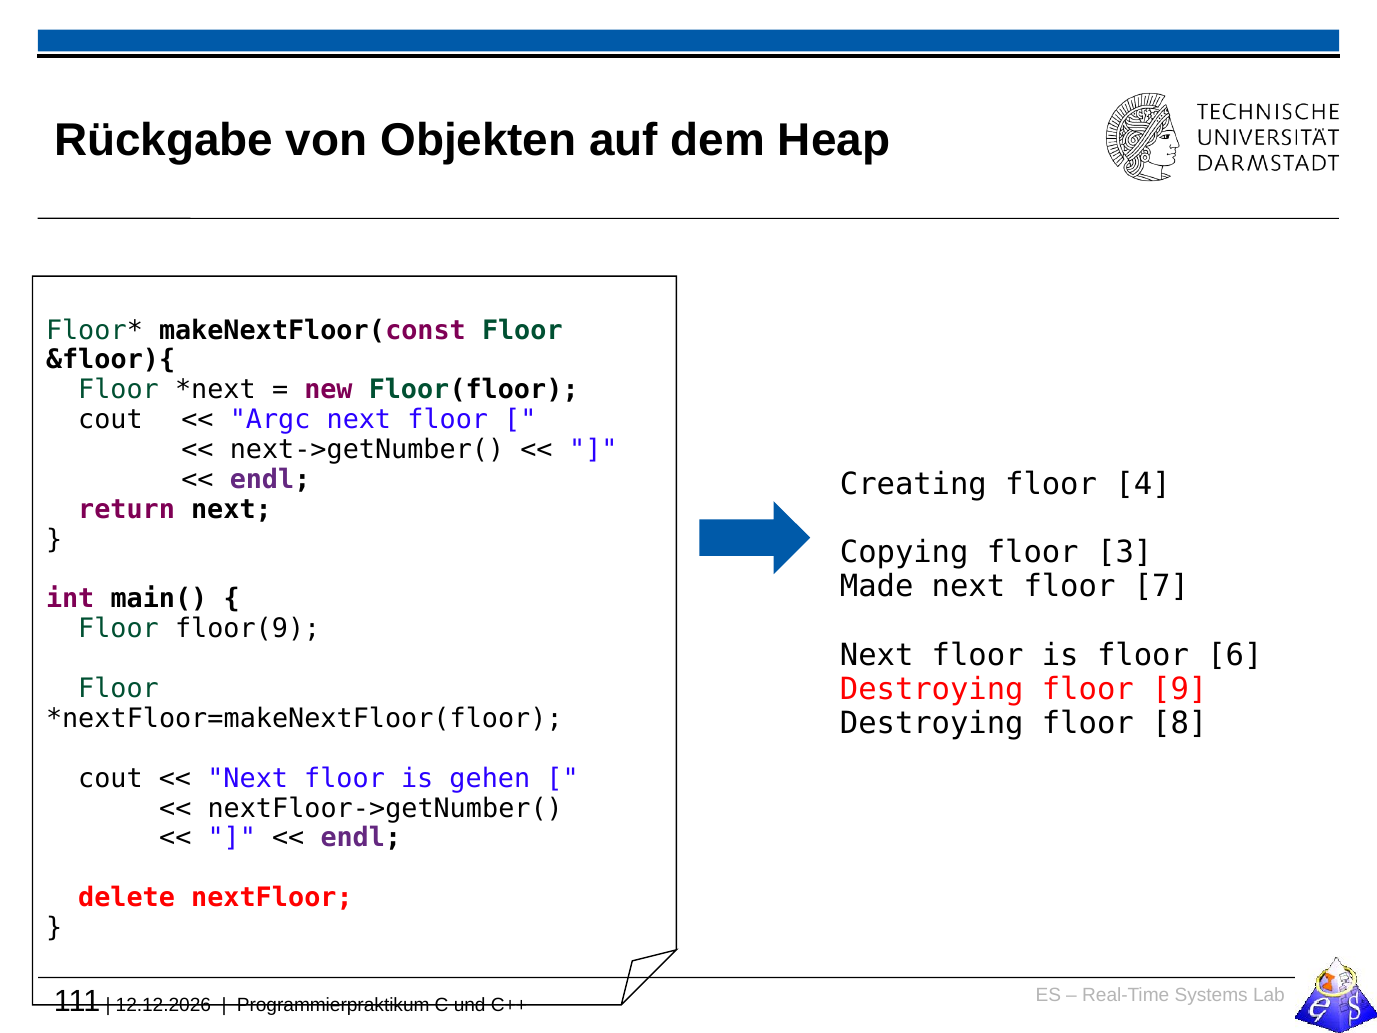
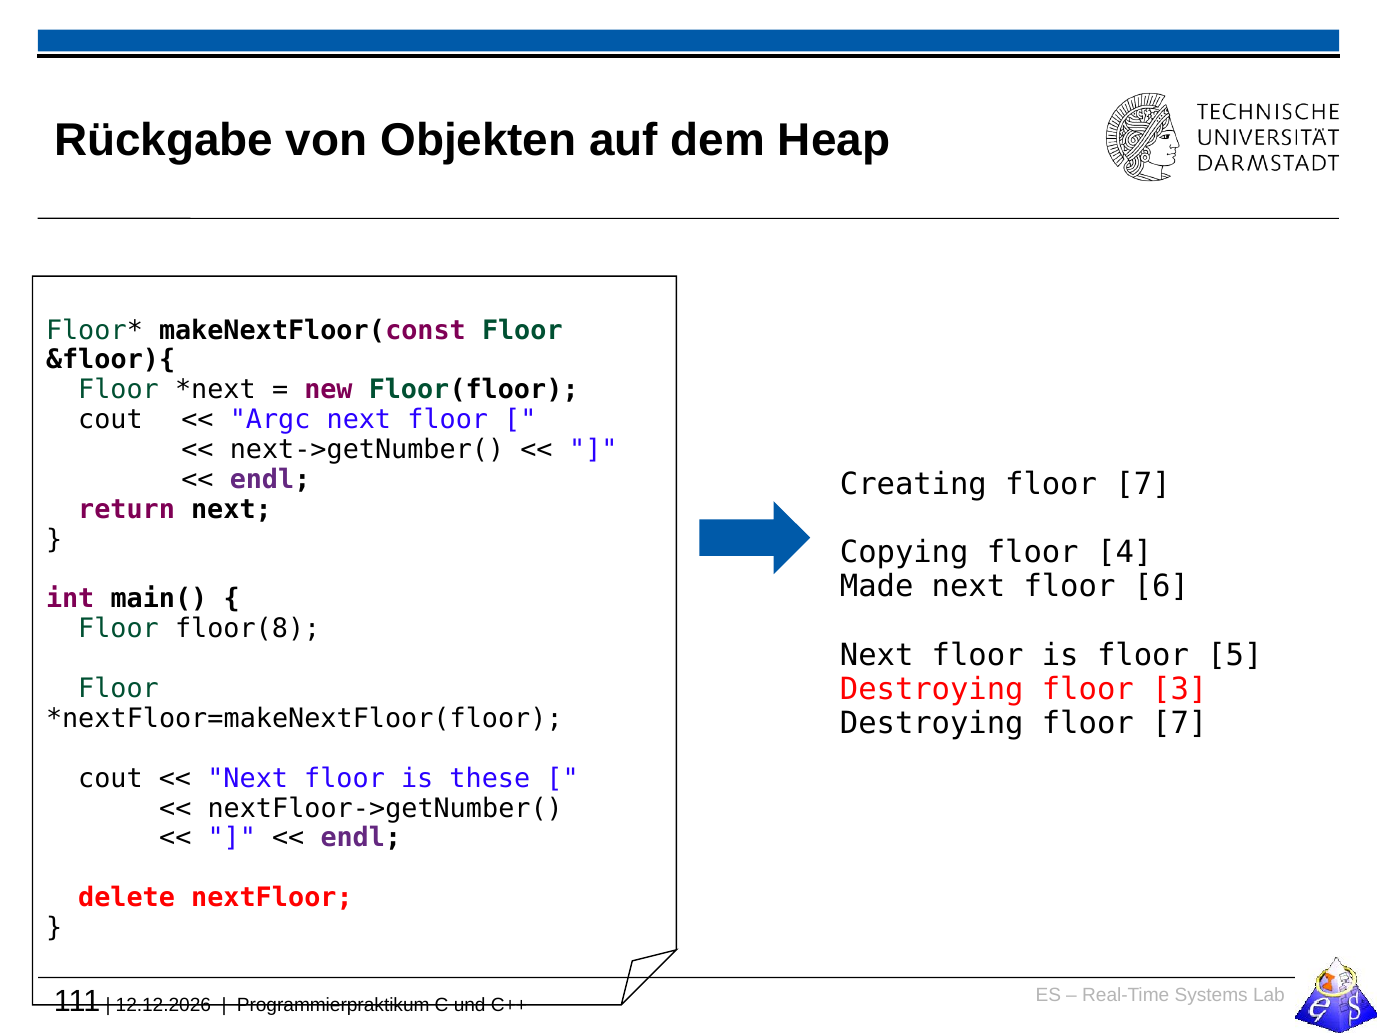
Creating floor 4: 4 -> 7
3: 3 -> 4
7: 7 -> 6
floor(9: floor(9 -> floor(8
6: 6 -> 5
9: 9 -> 3
Destroying floor 8: 8 -> 7
gehen: gehen -> these
